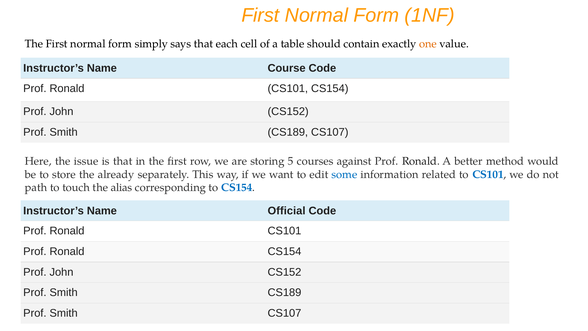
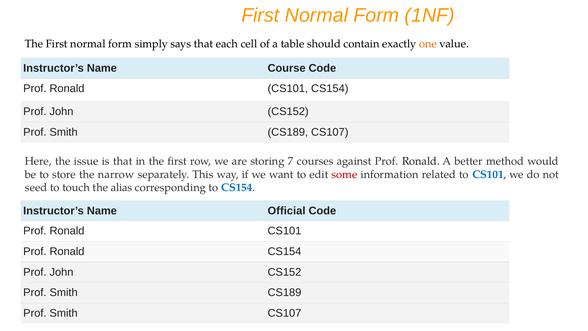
5: 5 -> 7
already: already -> narrow
some colour: blue -> red
path: path -> seed
